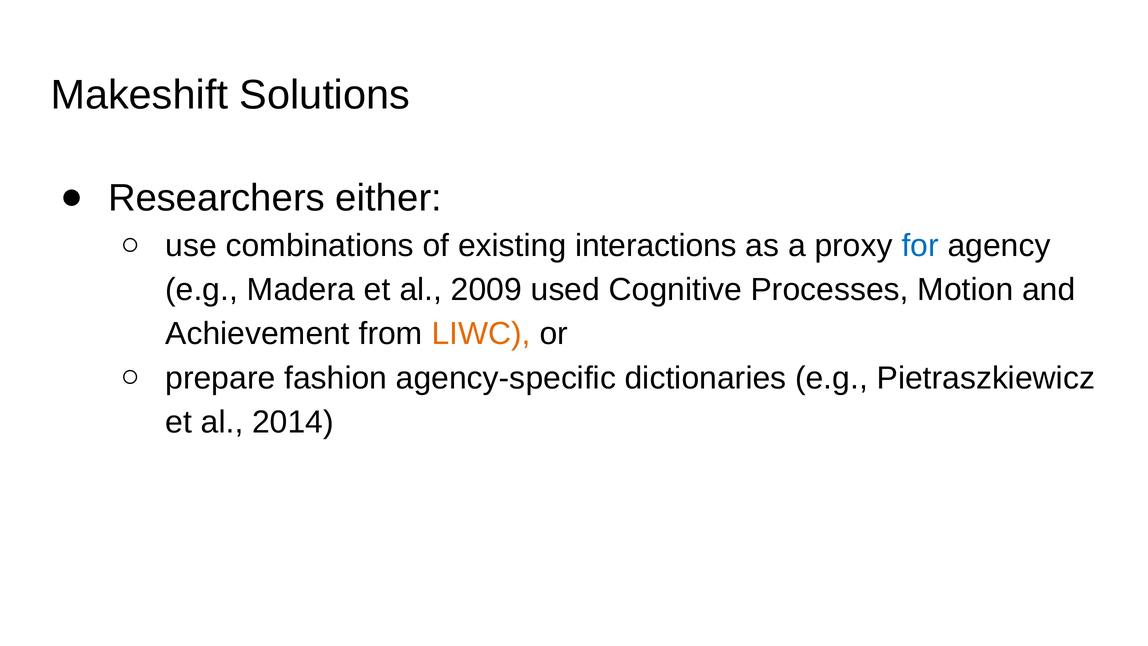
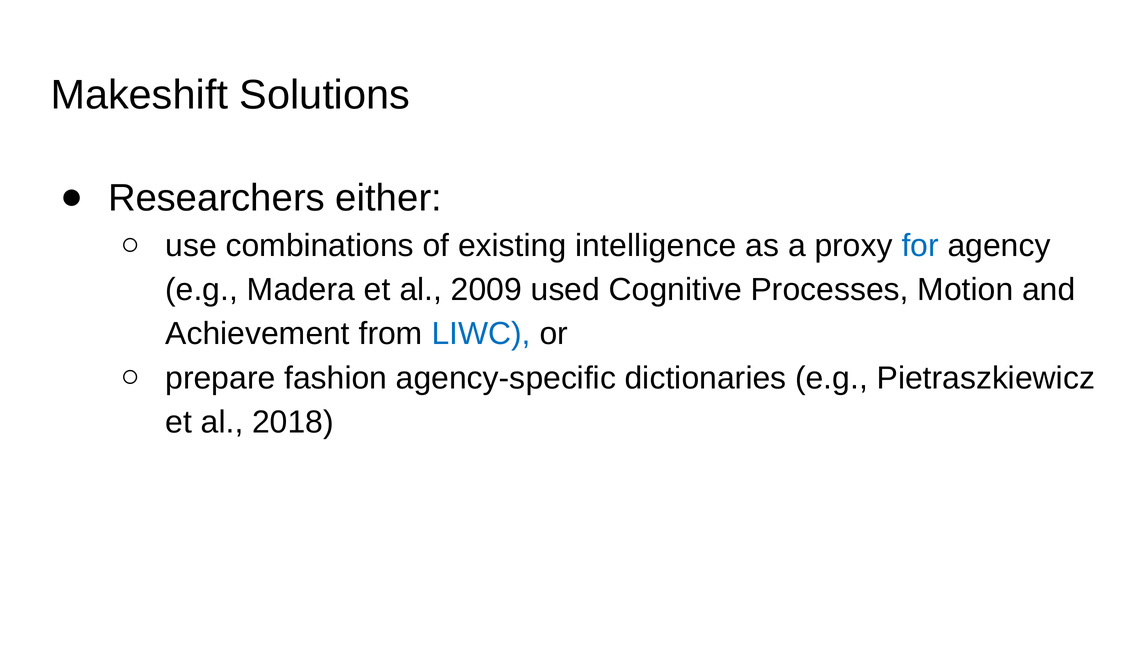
interactions: interactions -> intelligence
LIWC colour: orange -> blue
2014: 2014 -> 2018
